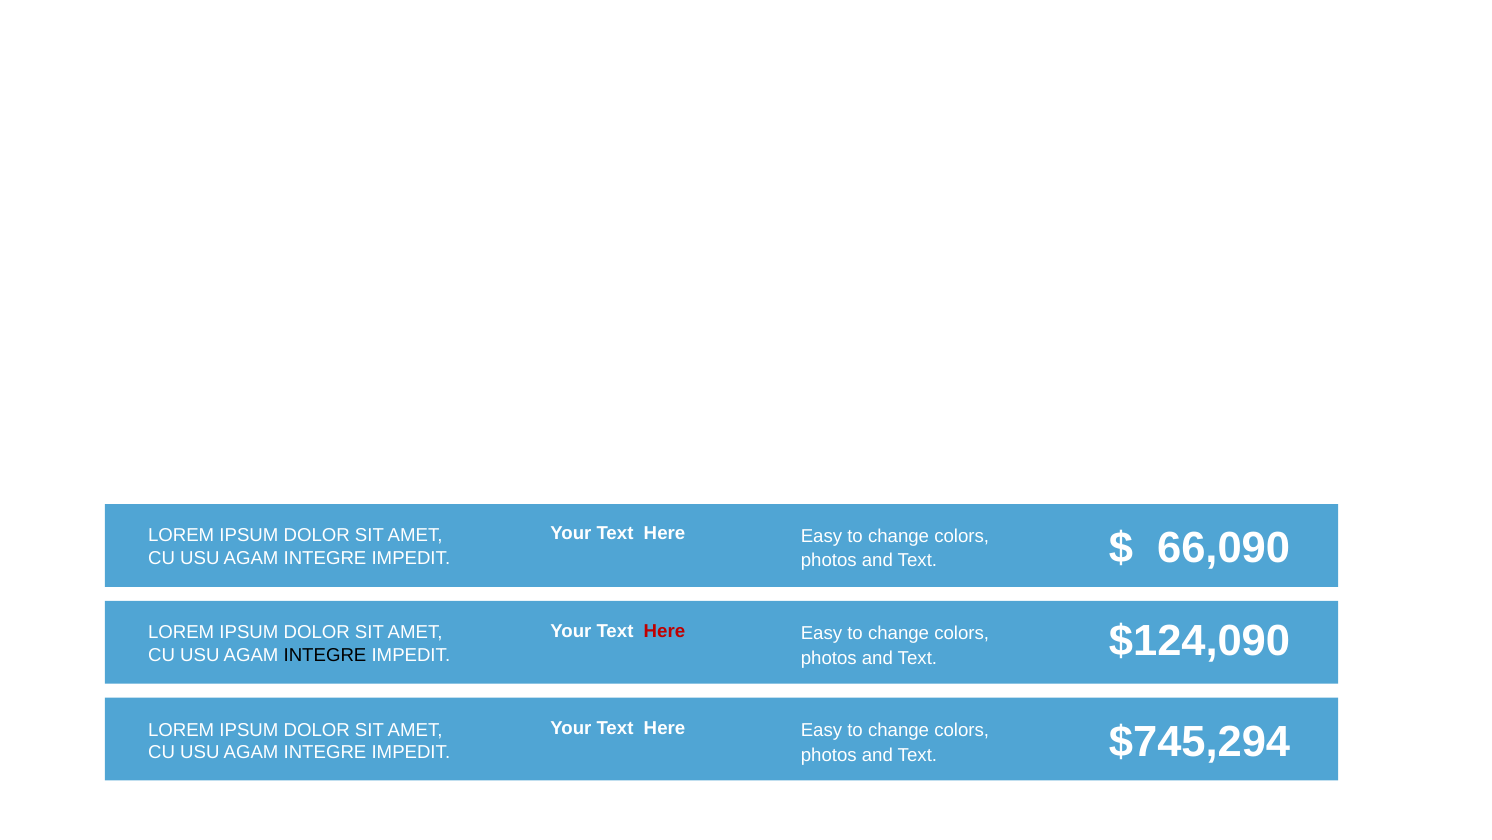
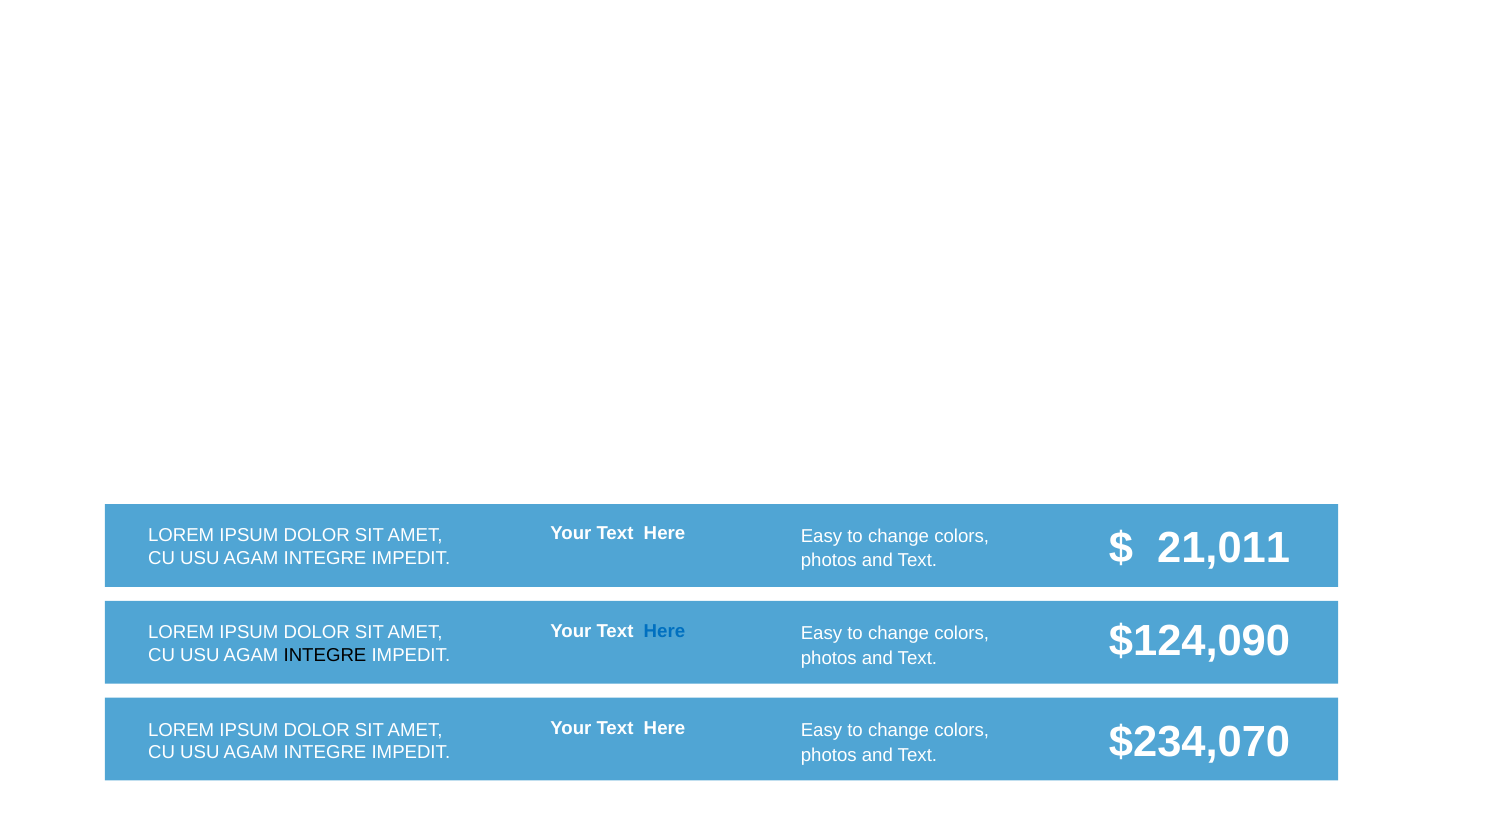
66,090: 66,090 -> 21,011
Here at (664, 631) colour: red -> blue
$745,294: $745,294 -> $234,070
